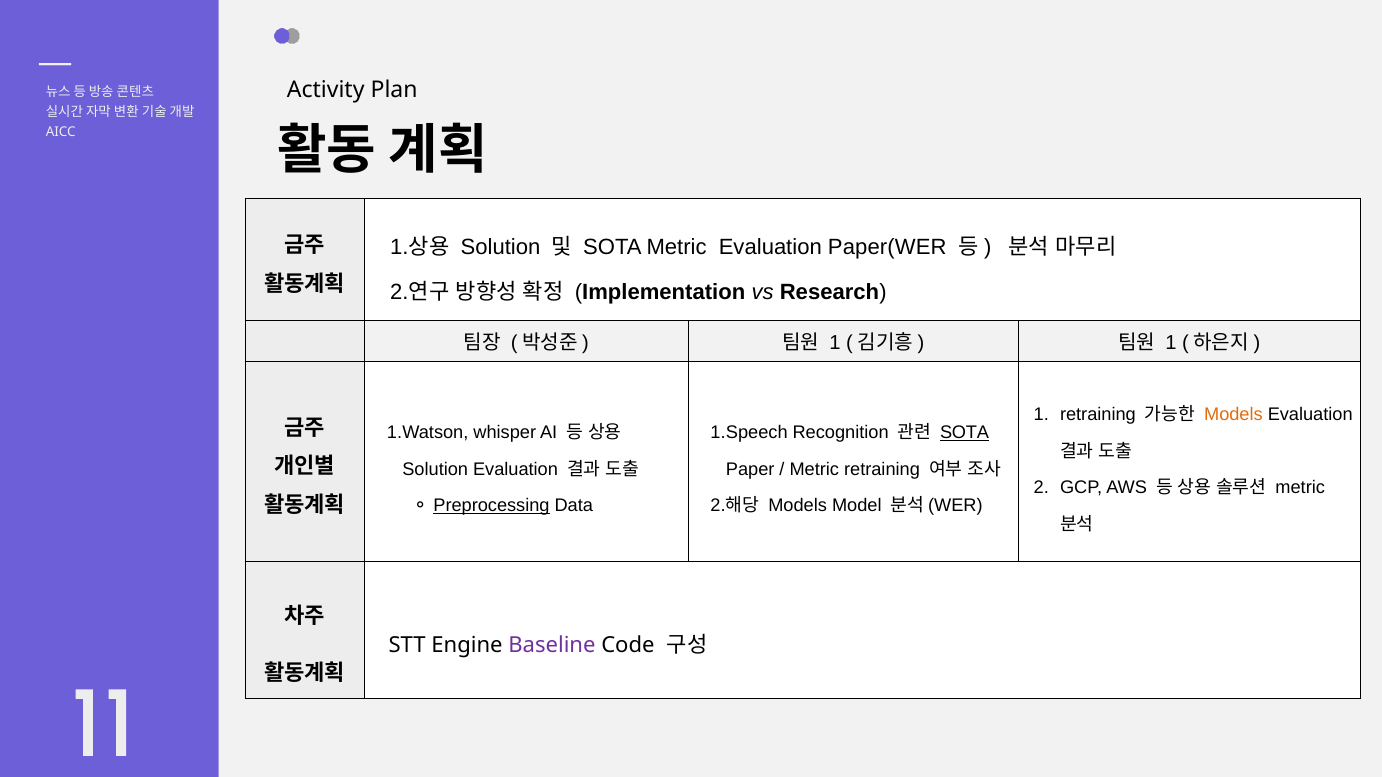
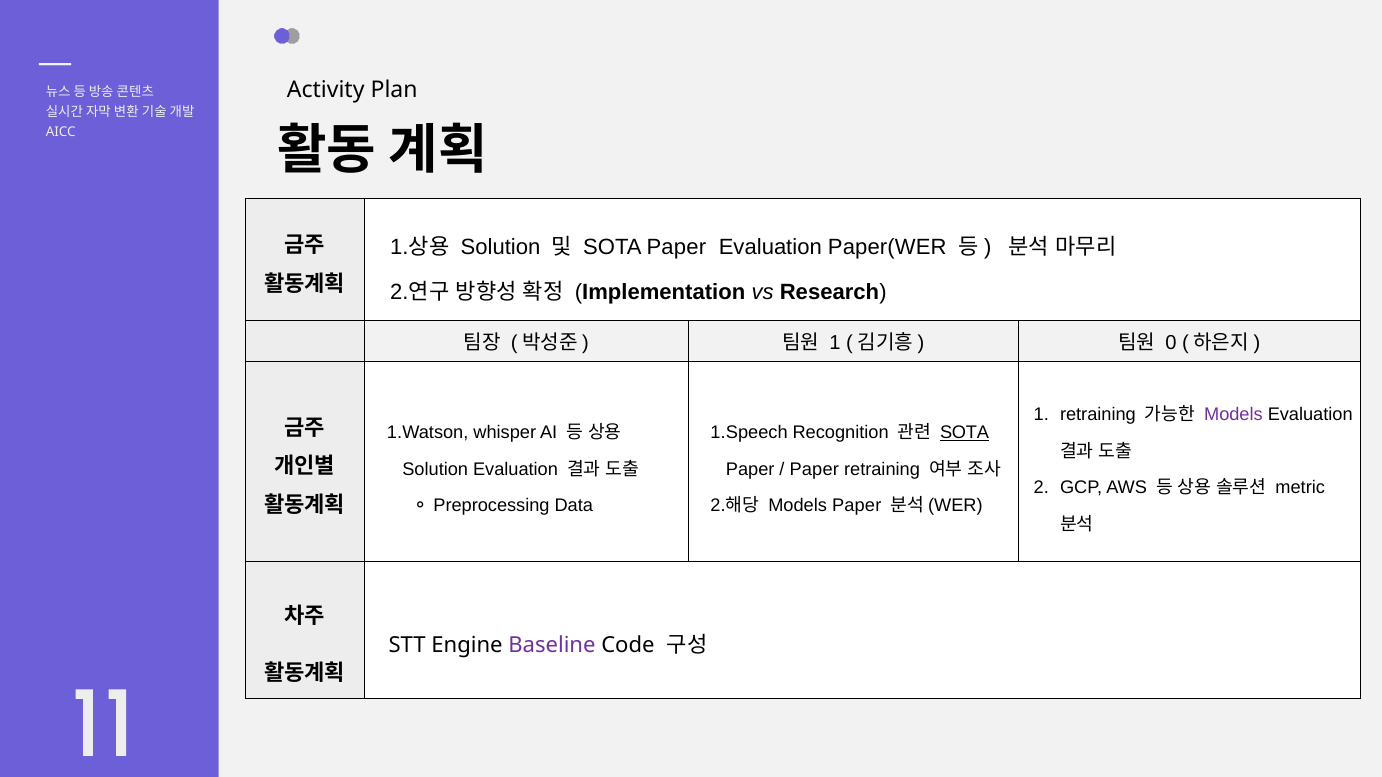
Metric at (677, 247): Metric -> Paper
1 at (1171, 343): 1 -> 0
Models at (1233, 415) colour: orange -> purple
Metric at (814, 470): Metric -> Paper
Models Model: Model -> Paper
Preprocessing underline: present -> none
